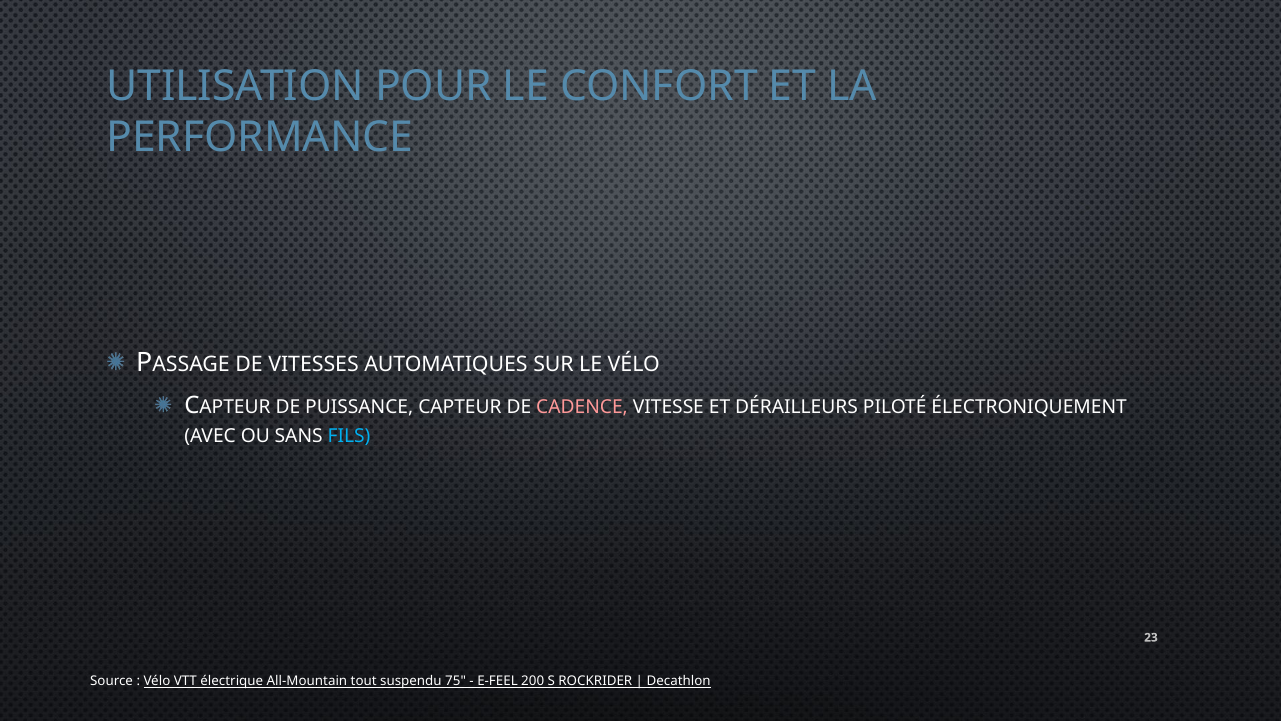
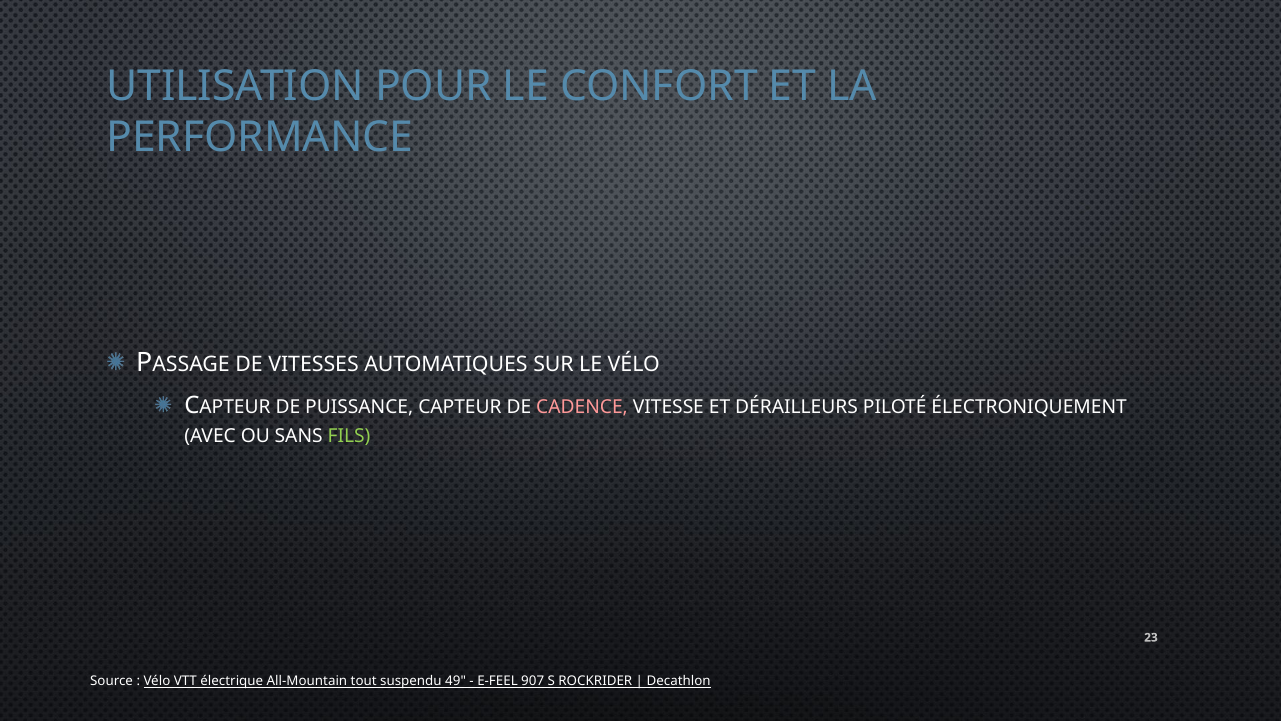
FILS colour: light blue -> light green
75: 75 -> 49
200: 200 -> 907
